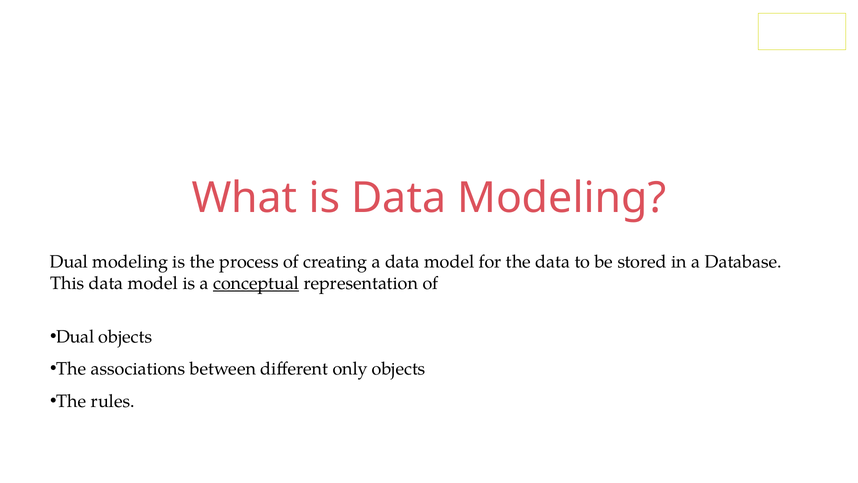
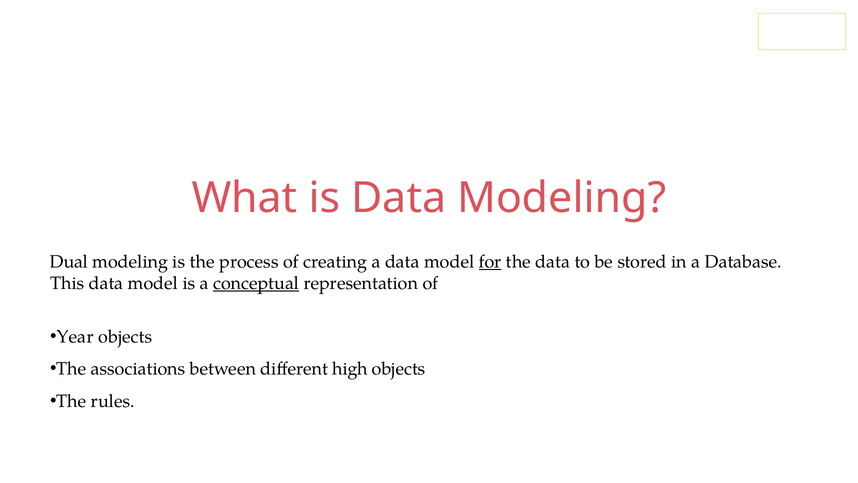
for underline: none -> present
Dual at (75, 337): Dual -> Year
only: only -> high
